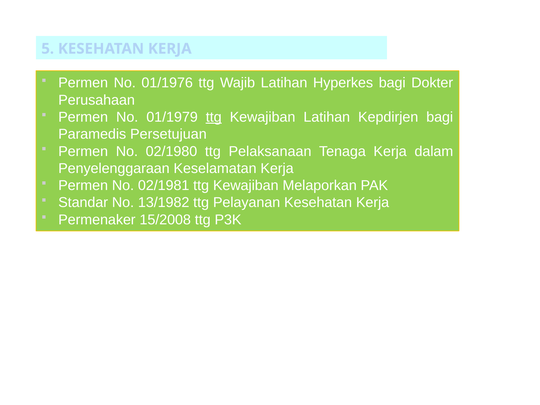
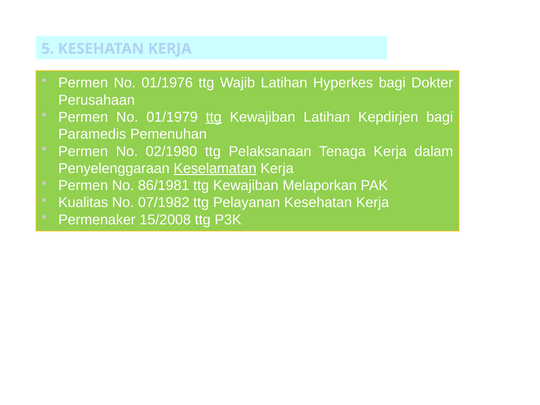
Persetujuan: Persetujuan -> Pemenuhan
Keselamatan underline: none -> present
02/1981: 02/1981 -> 86/1981
Standar: Standar -> Kualitas
13/1982: 13/1982 -> 07/1982
